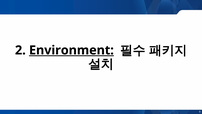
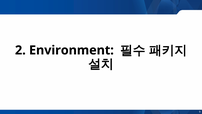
Environment underline: present -> none
